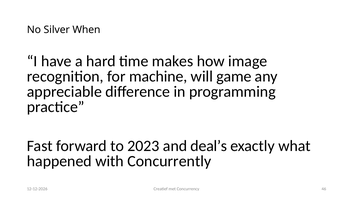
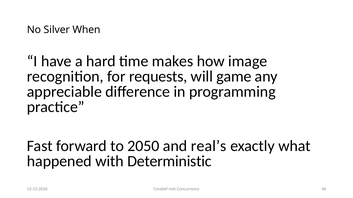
machine: machine -> requests
2023: 2023 -> 2050
deal’s: deal’s -> real’s
Concurrently: Concurrently -> Deterministic
